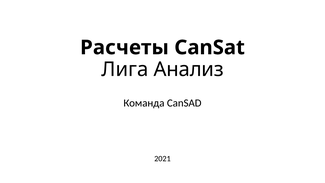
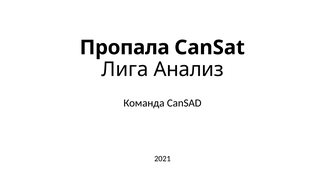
Расчеты: Расчеты -> Пропала
